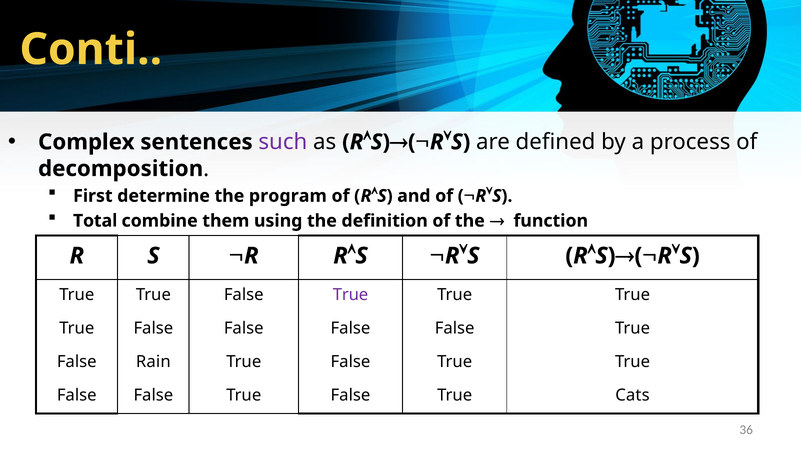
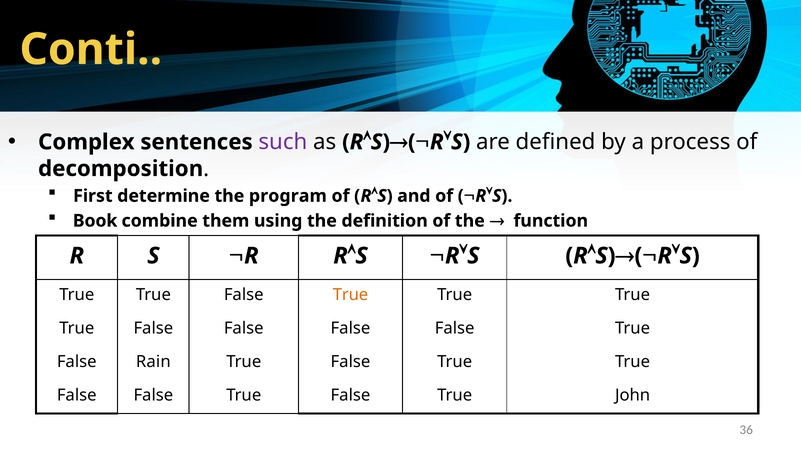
Total: Total -> Book
True at (351, 295) colour: purple -> orange
Cats: Cats -> John
